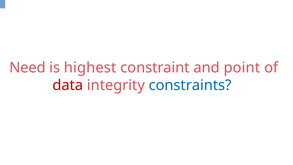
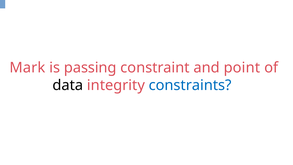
Need: Need -> Mark
highest: highest -> passing
data colour: red -> black
